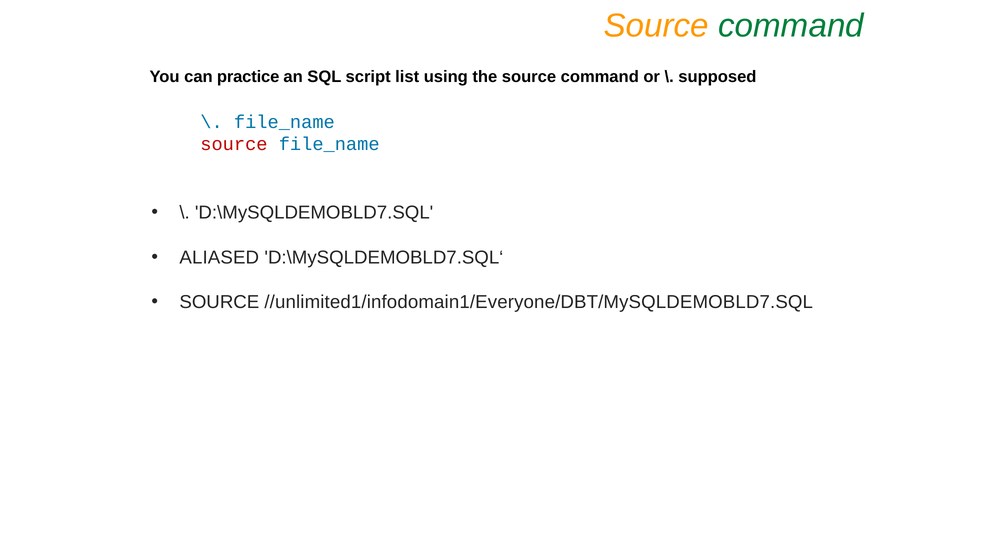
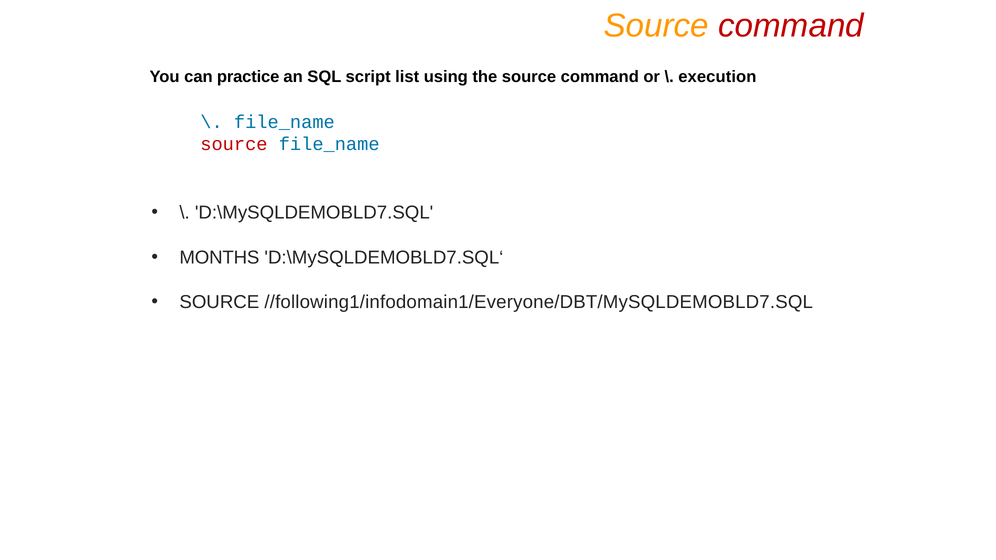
command at (791, 26) colour: green -> red
supposed: supposed -> execution
ALIASED: ALIASED -> MONTHS
//unlimited1/infodomain1/Everyone/DBT/MySQLDEMOBLD7.SQL: //unlimited1/infodomain1/Everyone/DBT/MySQLDEMOBLD7.SQL -> //following1/infodomain1/Everyone/DBT/MySQLDEMOBLD7.SQL
